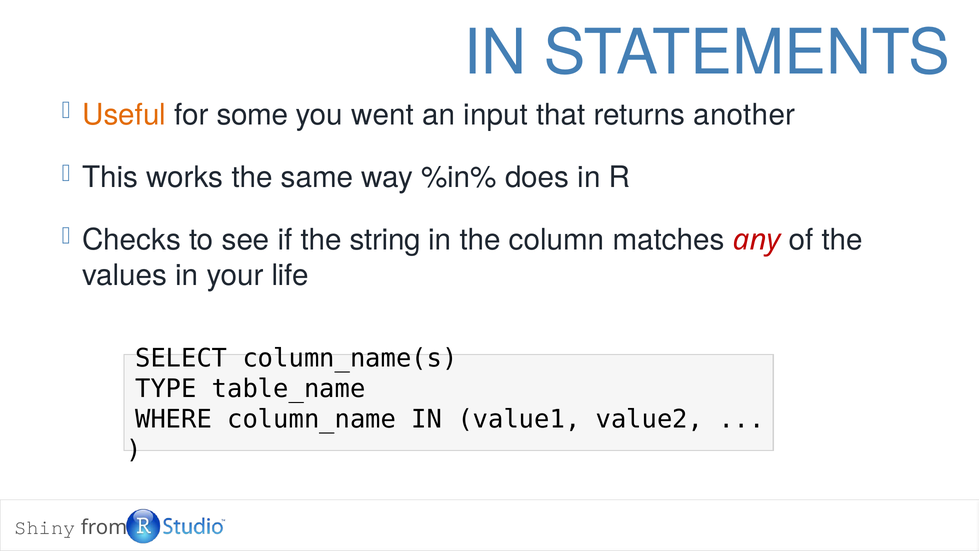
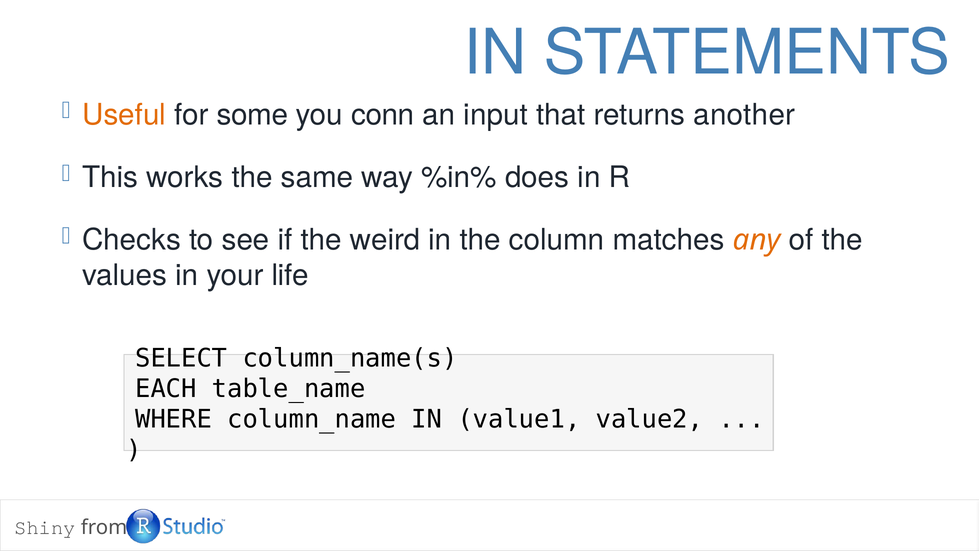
went: went -> conn
string: string -> weird
any colour: red -> orange
TYPE: TYPE -> EACH
